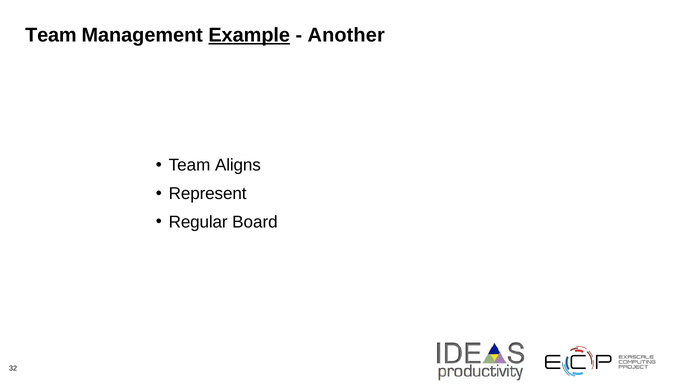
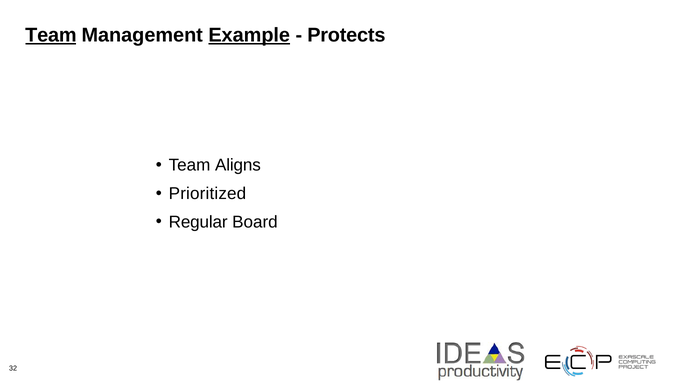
Team at (51, 35) underline: none -> present
Another: Another -> Protects
Represent: Represent -> Prioritized
